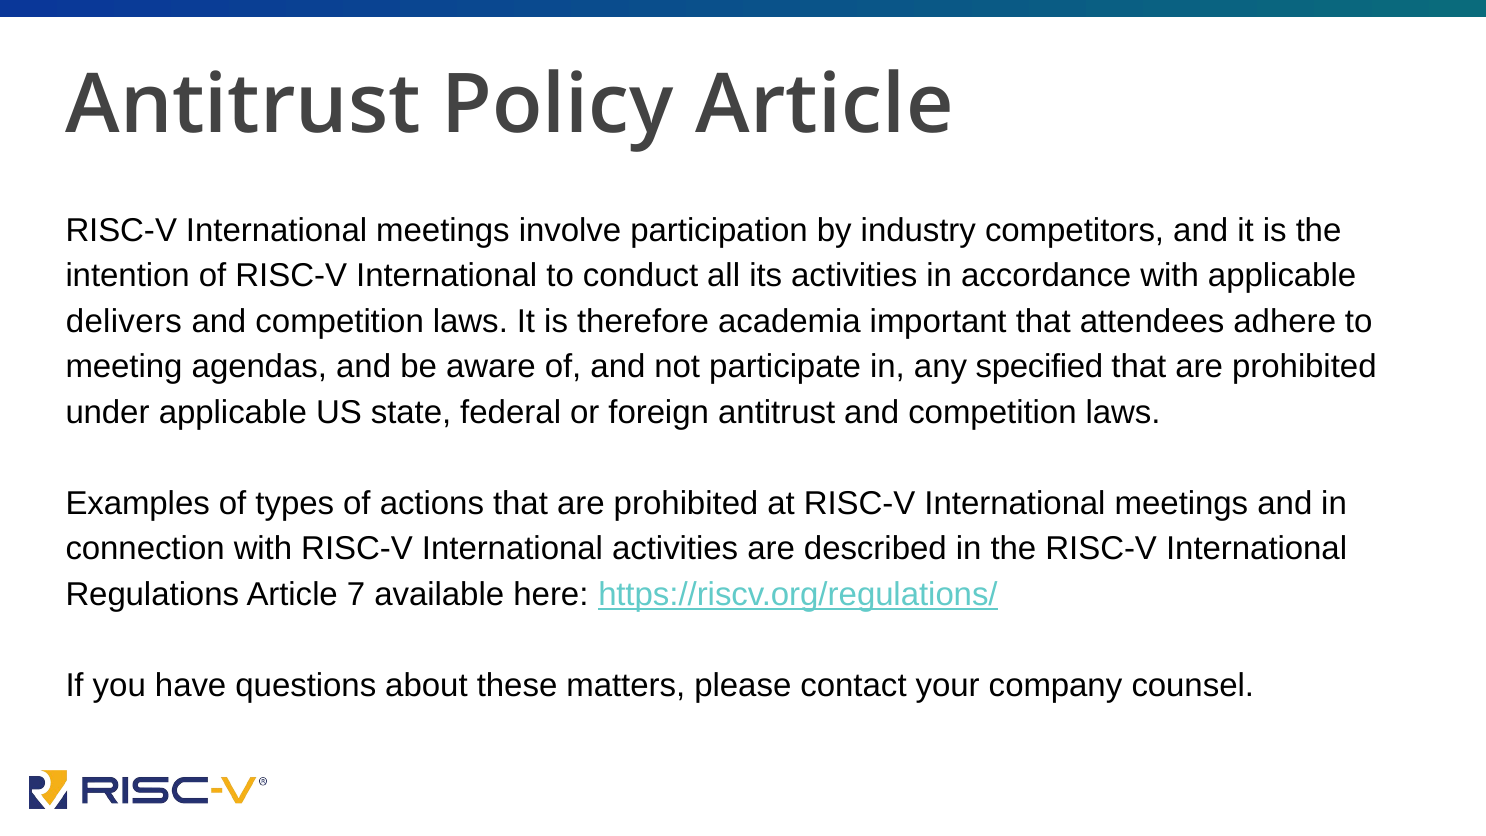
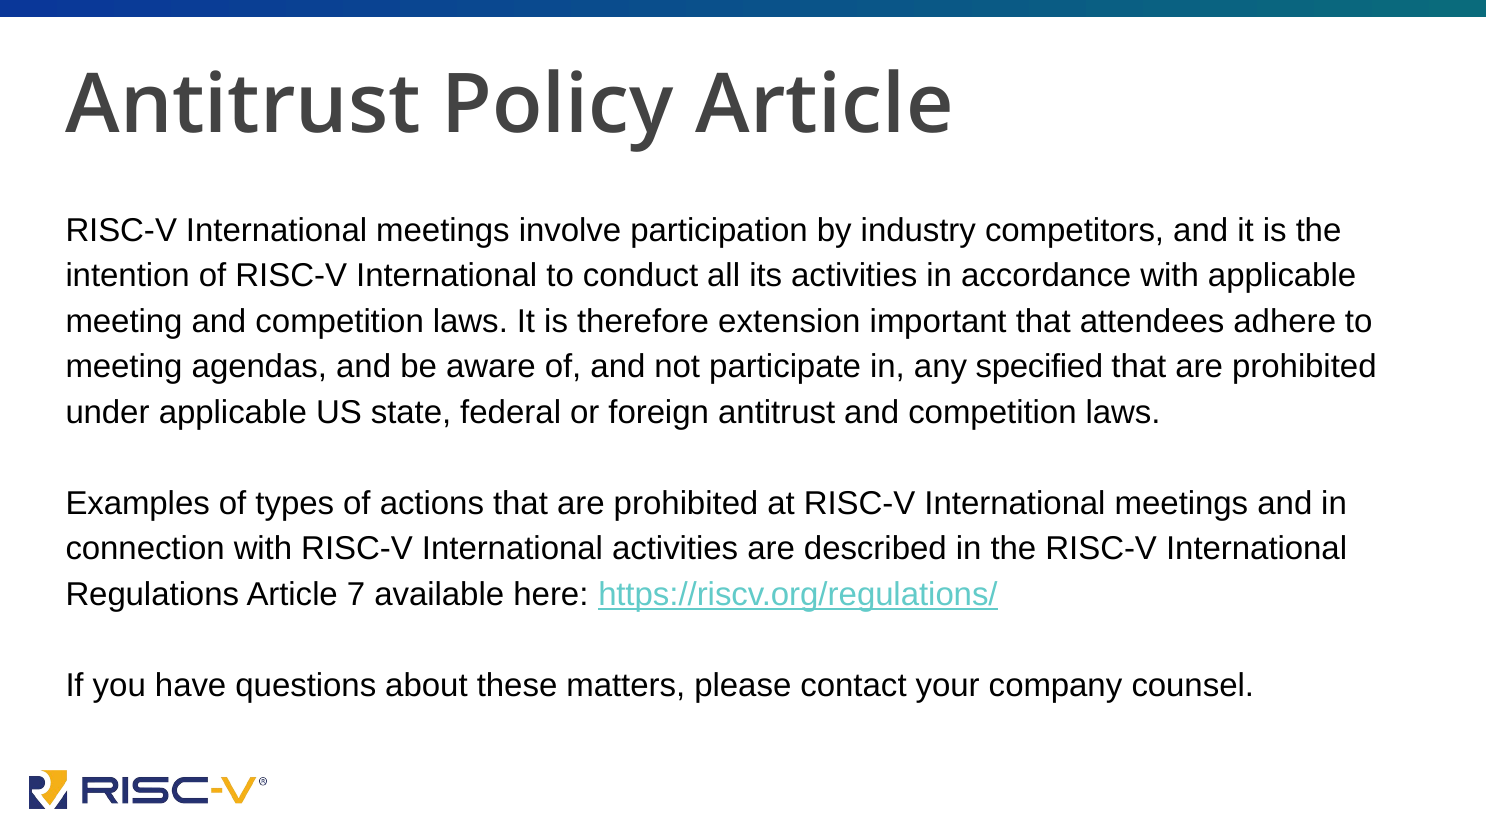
delivers at (124, 321): delivers -> meeting
academia: academia -> extension
